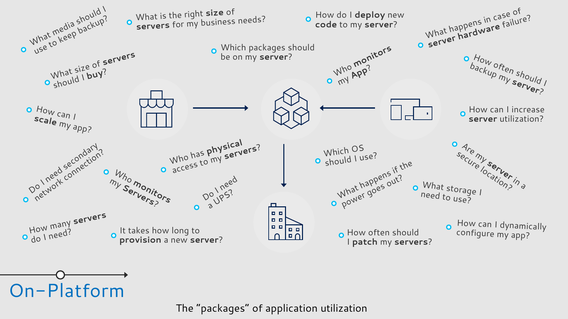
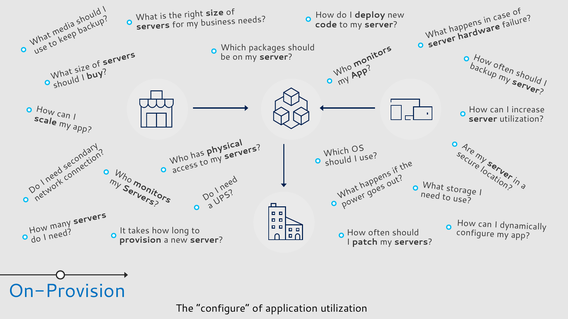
On-Platform: On-Platform -> On-Provision
The packages: packages -> configure
